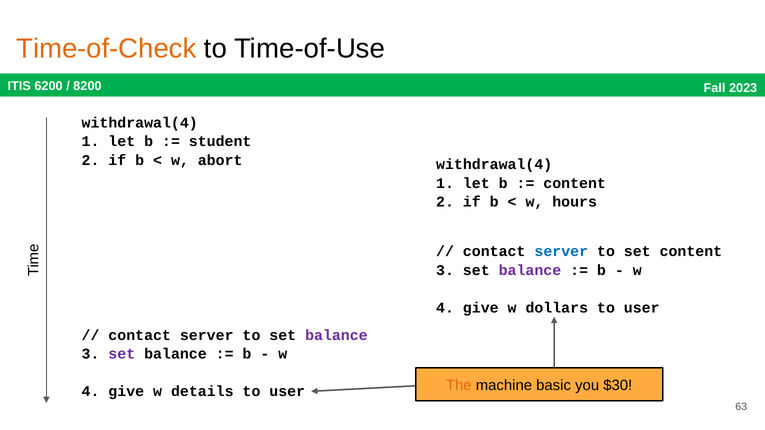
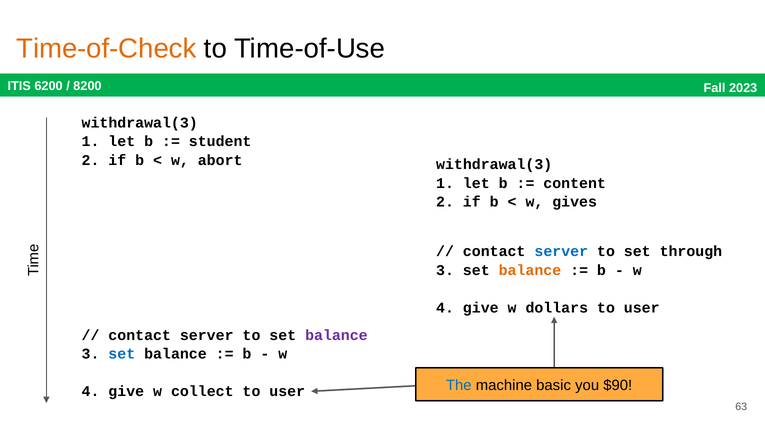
withdrawal(4 at (140, 123): withdrawal(4 -> withdrawal(3
abort withdrawal(4: withdrawal(4 -> withdrawal(3
hours: hours -> gives
set content: content -> through
balance at (530, 270) colour: purple -> orange
set at (122, 354) colour: purple -> blue
details: details -> collect
The colour: orange -> blue
$30: $30 -> $90
